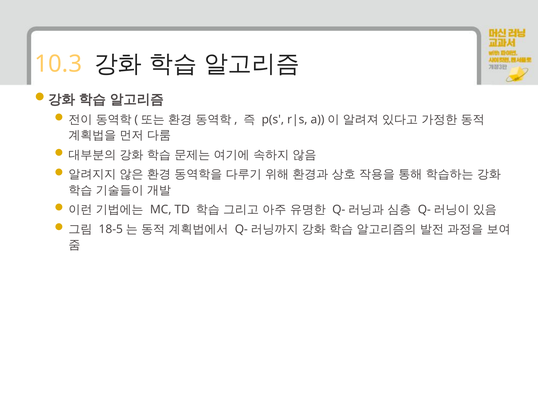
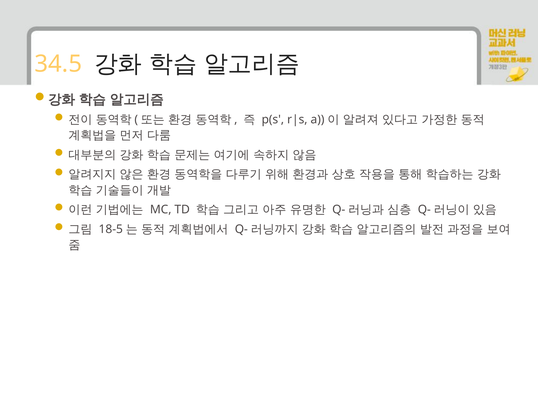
10.3: 10.3 -> 34.5
